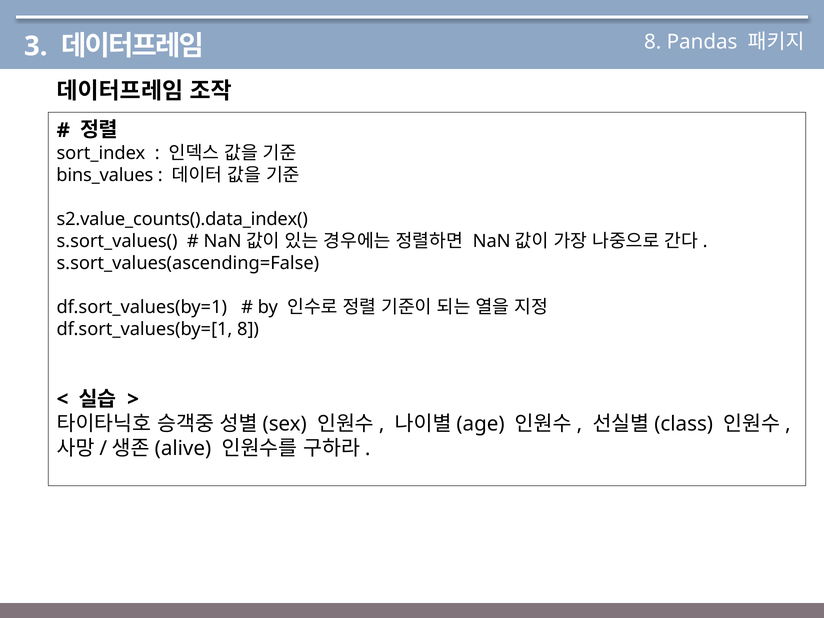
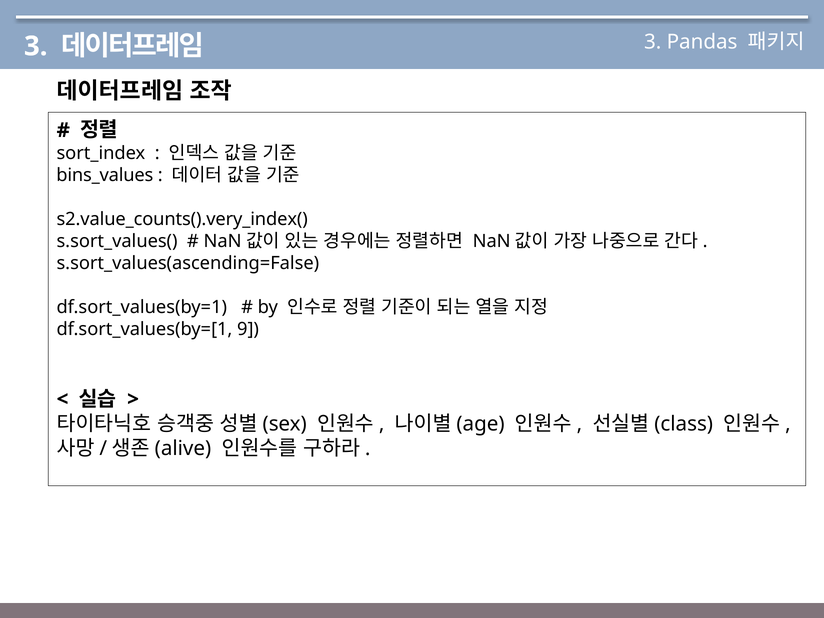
8 at (653, 42): 8 -> 3
s2.value_counts().data_index(: s2.value_counts().data_index( -> s2.value_counts().very_index(
df.sort_values(by=[1 8: 8 -> 9
